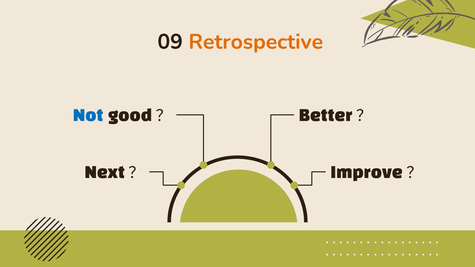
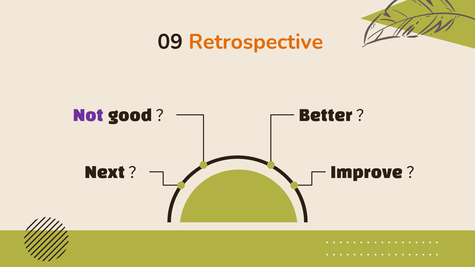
Not colour: blue -> purple
